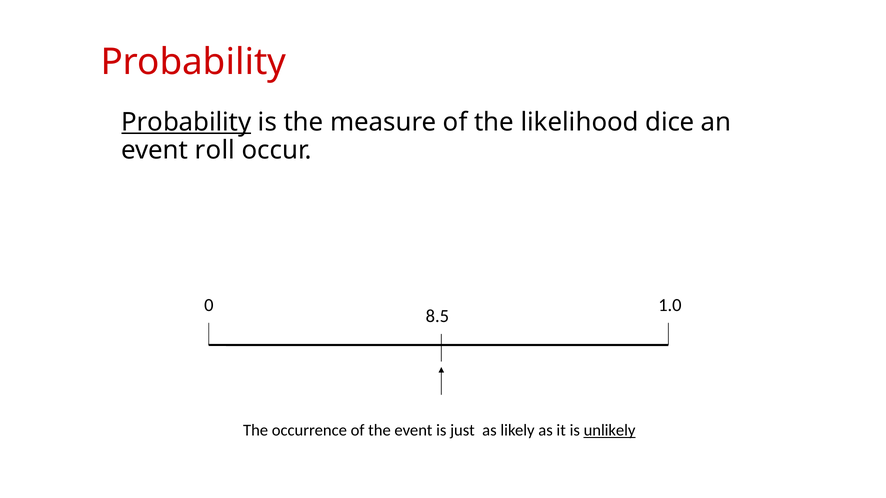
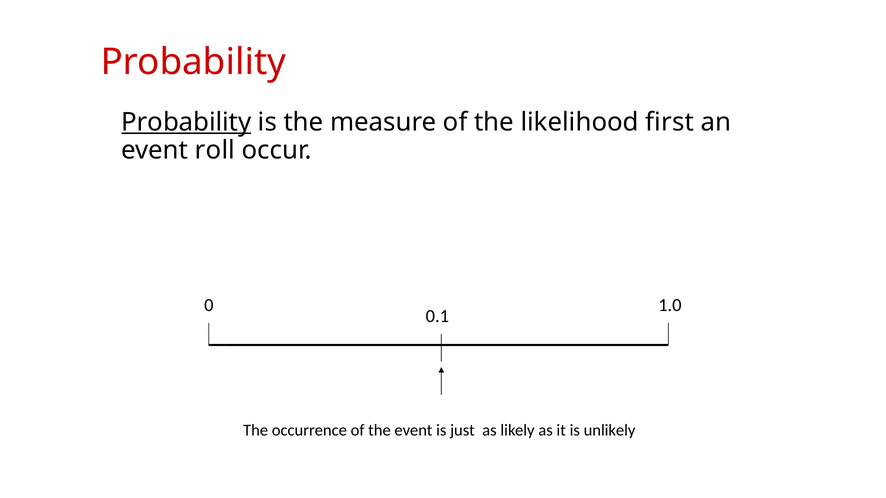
dice: dice -> first
8.5: 8.5 -> 0.1
unlikely underline: present -> none
